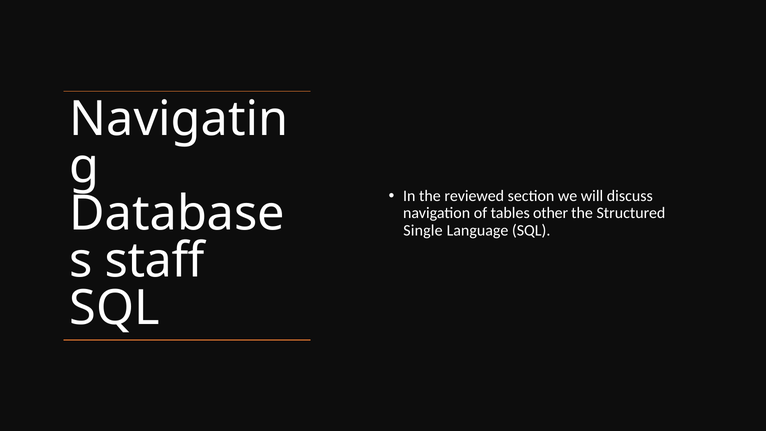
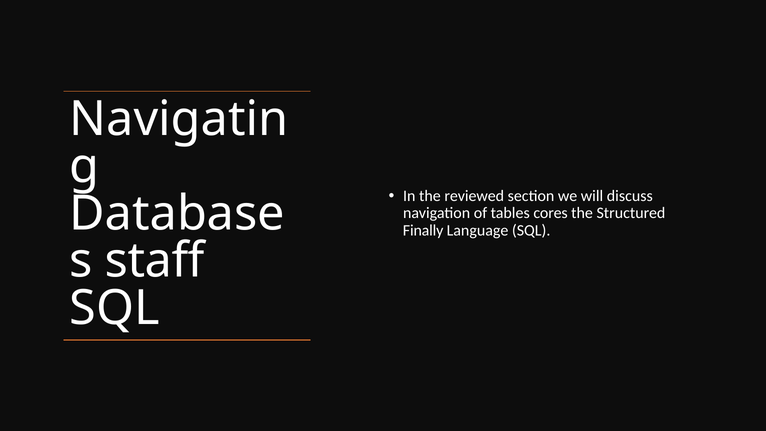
other: other -> cores
Single: Single -> Finally
